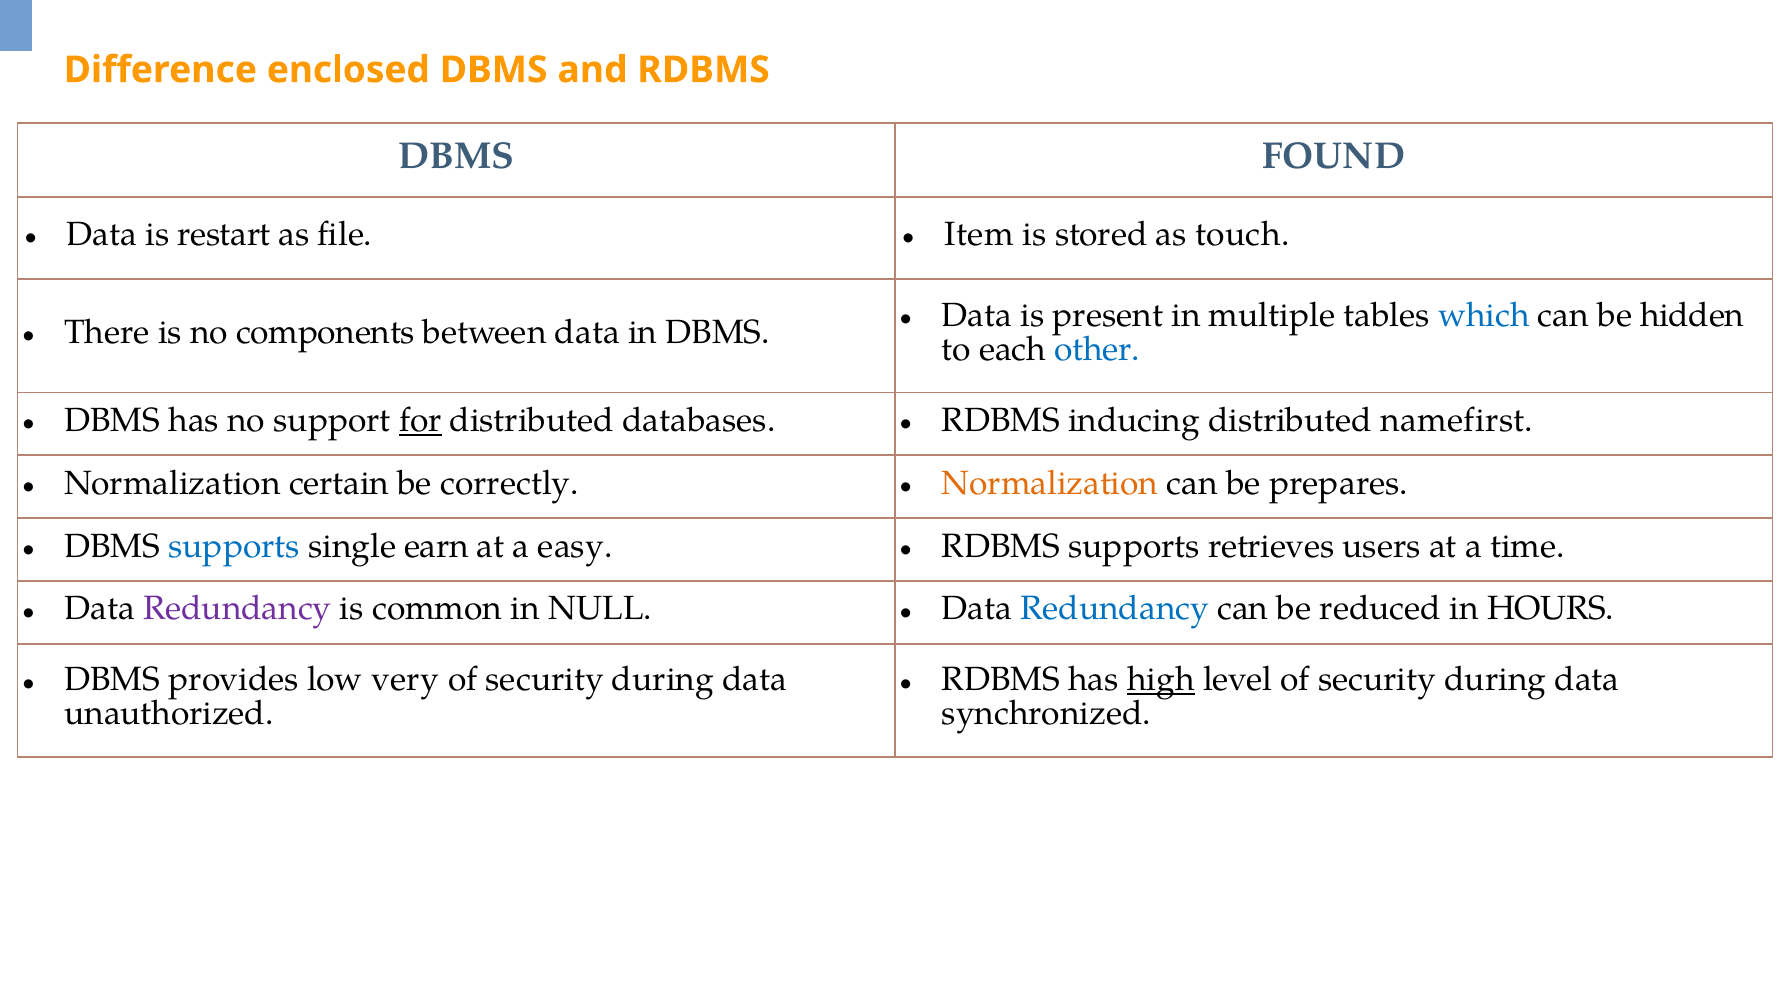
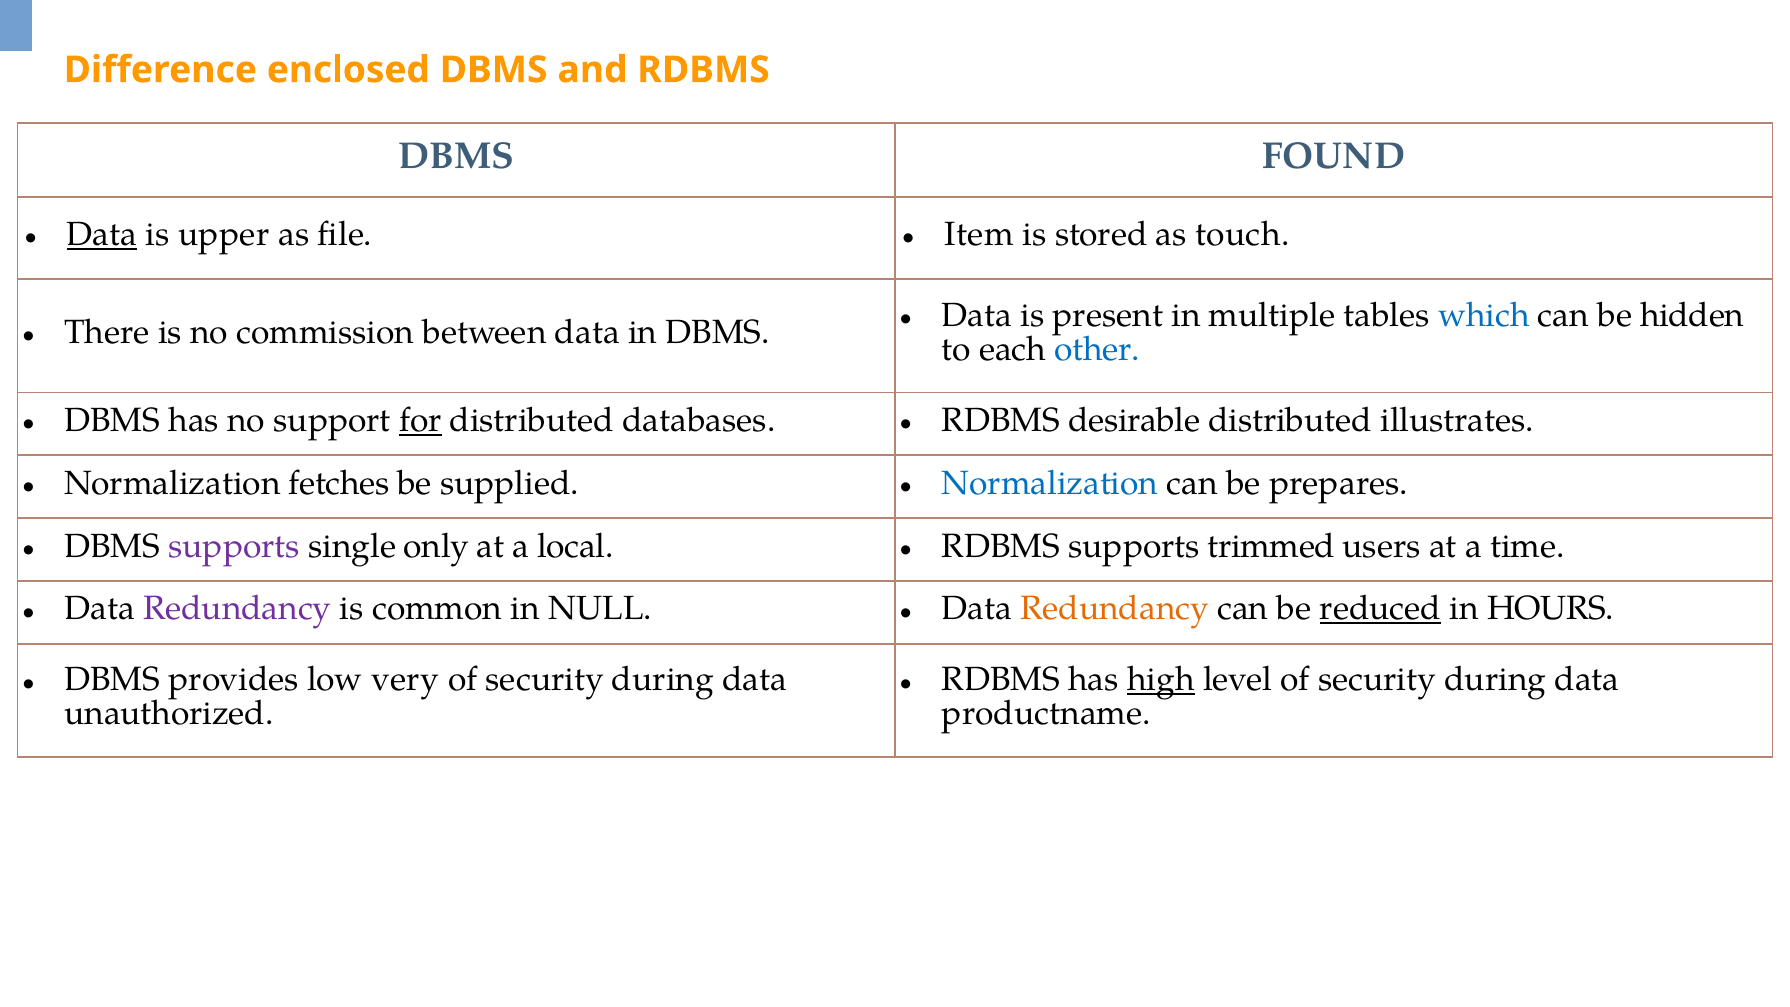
Data at (102, 235) underline: none -> present
restart: restart -> upper
components: components -> commission
inducing: inducing -> desirable
namefirst: namefirst -> illustrates
certain: certain -> fetches
correctly: correctly -> supplied
Normalization at (1050, 483) colour: orange -> blue
supports at (234, 546) colour: blue -> purple
earn: earn -> only
easy: easy -> local
retrieves: retrieves -> trimmed
Redundancy at (1115, 609) colour: blue -> orange
reduced underline: none -> present
synchronized: synchronized -> productname
